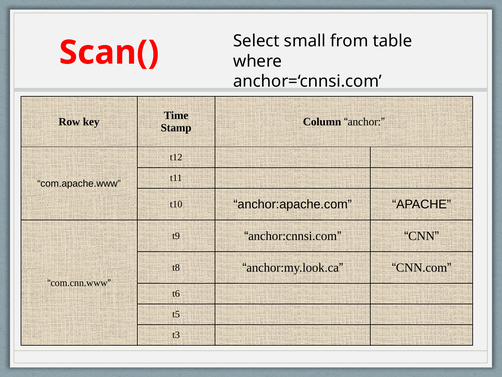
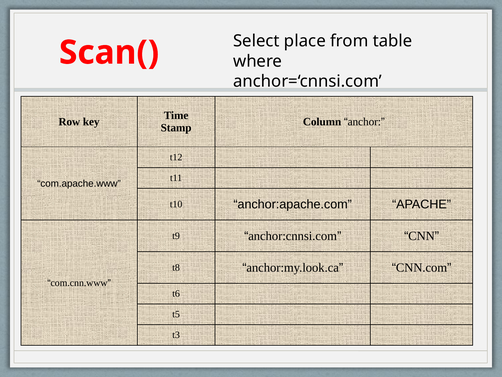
small: small -> place
